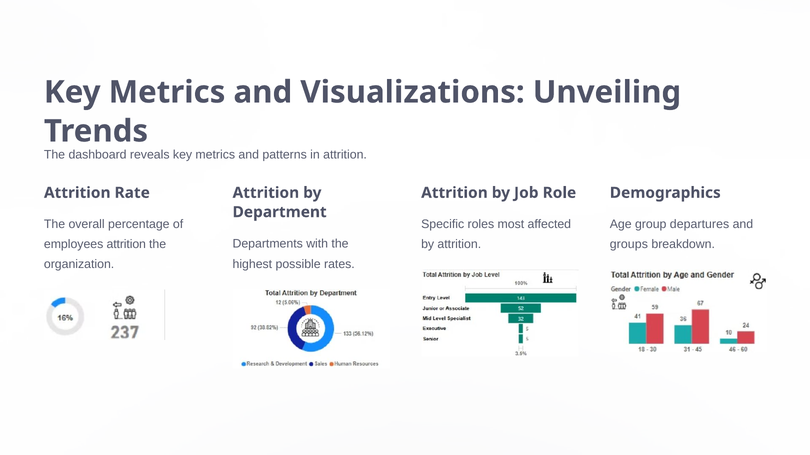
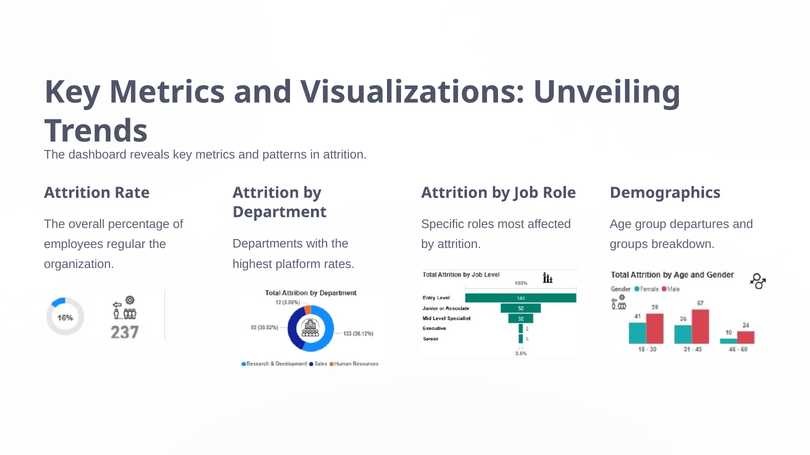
employees attrition: attrition -> regular
possible: possible -> platform
